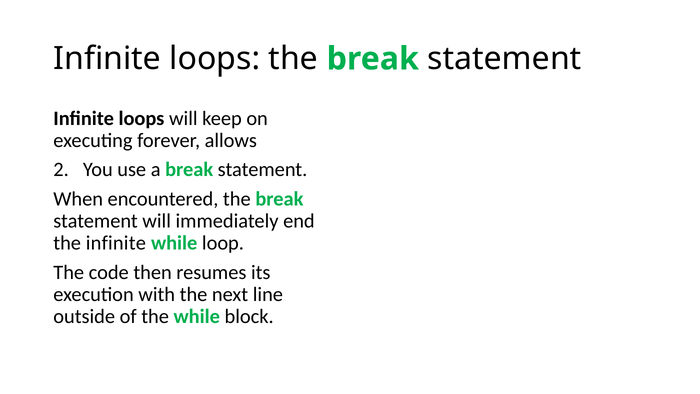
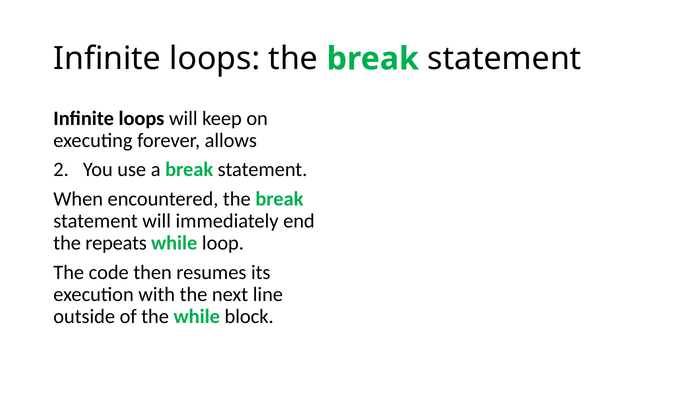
the infinite: infinite -> repeats
